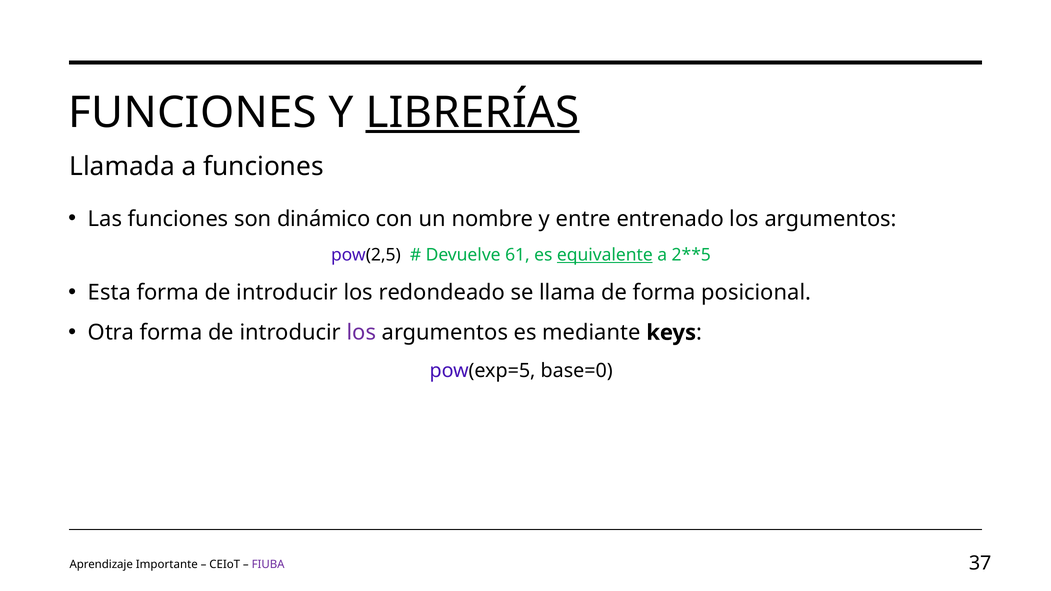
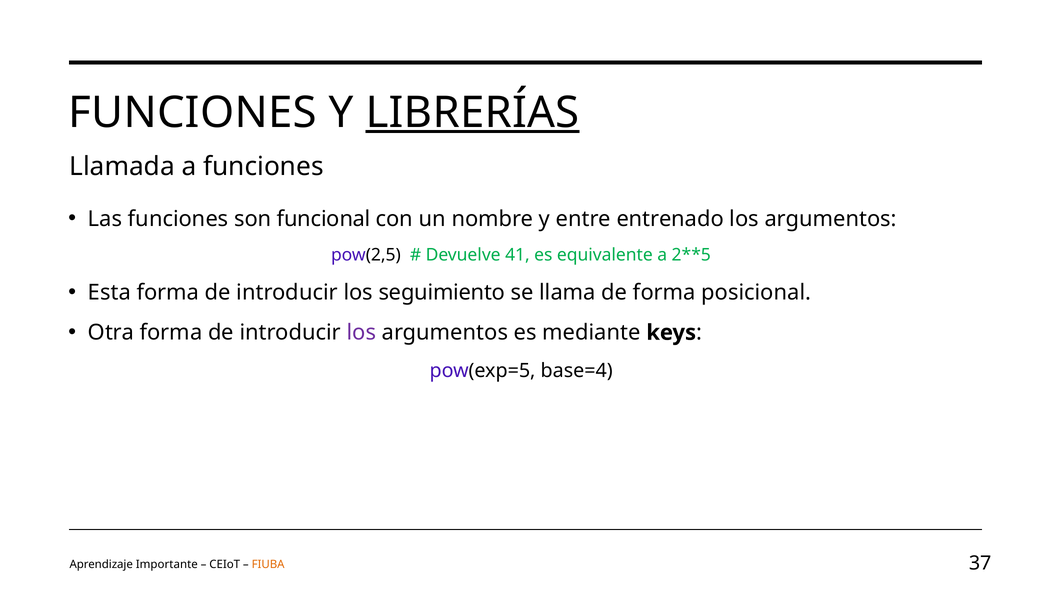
dinámico: dinámico -> funcional
61: 61 -> 41
equivalente underline: present -> none
redondeado: redondeado -> seguimiento
base=0: base=0 -> base=4
FIUBA colour: purple -> orange
